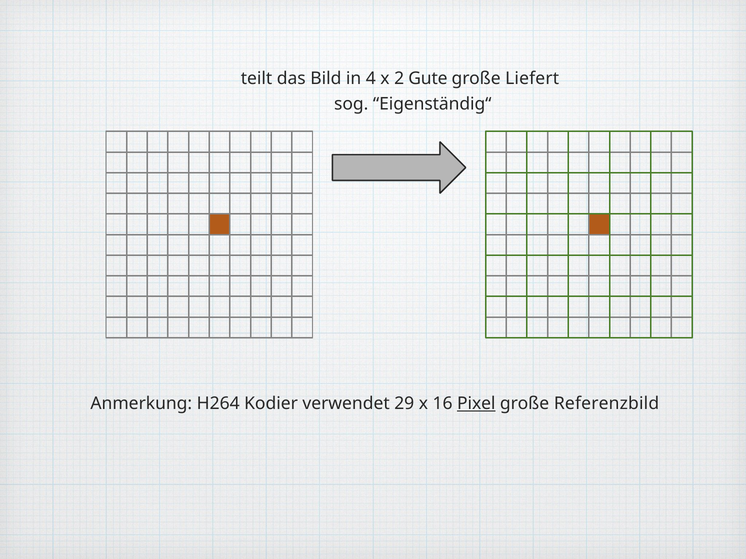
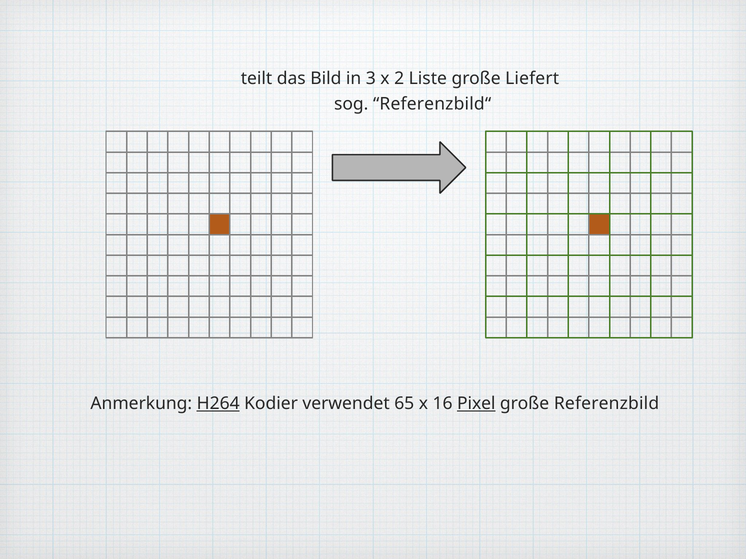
4: 4 -> 3
Gute: Gute -> Liste
Eigenständig“: Eigenständig“ -> Referenzbild“
H264 underline: none -> present
29: 29 -> 65
